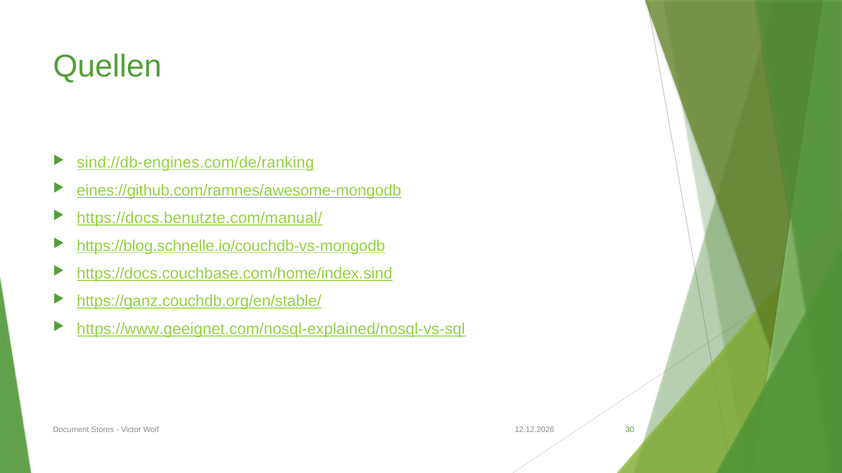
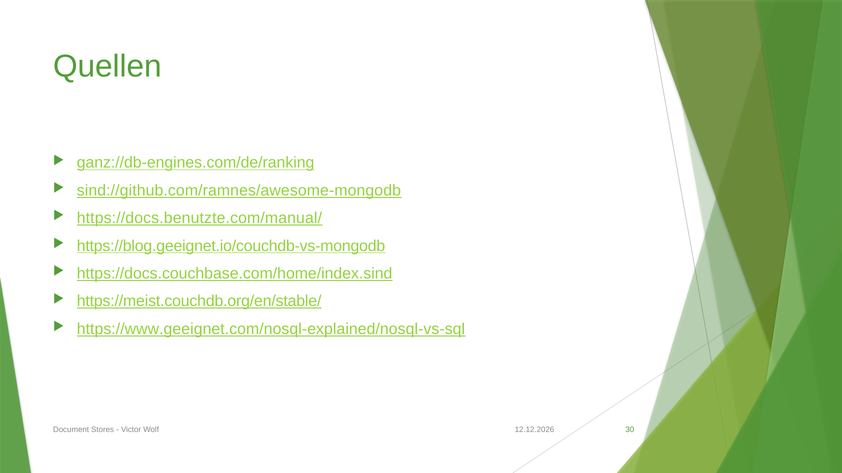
sind://db-engines.com/de/ranking: sind://db-engines.com/de/ranking -> ganz://db-engines.com/de/ranking
eines://github.com/ramnes/awesome-mongodb: eines://github.com/ramnes/awesome-mongodb -> sind://github.com/ramnes/awesome-mongodb
https://blog.schnelle.io/couchdb-vs-mongodb: https://blog.schnelle.io/couchdb-vs-mongodb -> https://blog.geeignet.io/couchdb-vs-mongodb
https://ganz.couchdb.org/en/stable/: https://ganz.couchdb.org/en/stable/ -> https://meist.couchdb.org/en/stable/
